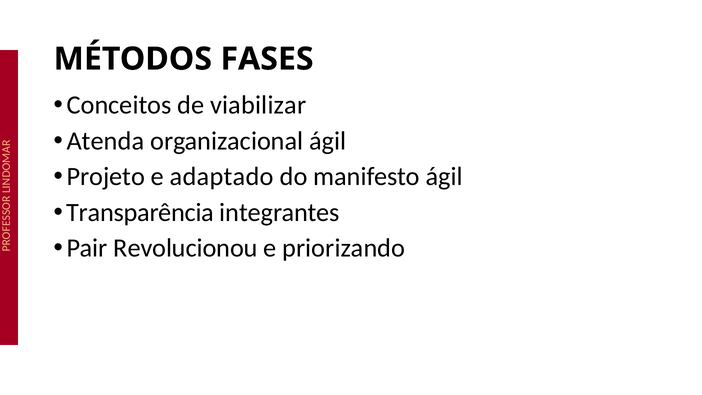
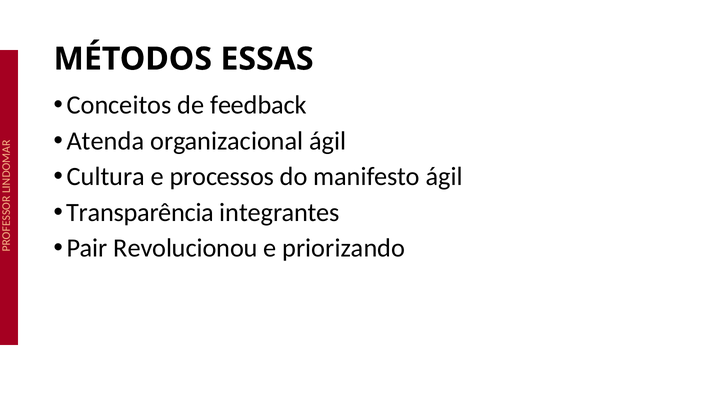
FASES: FASES -> ESSAS
viabilizar: viabilizar -> feedback
Projeto: Projeto -> Cultura
adaptado: adaptado -> processos
